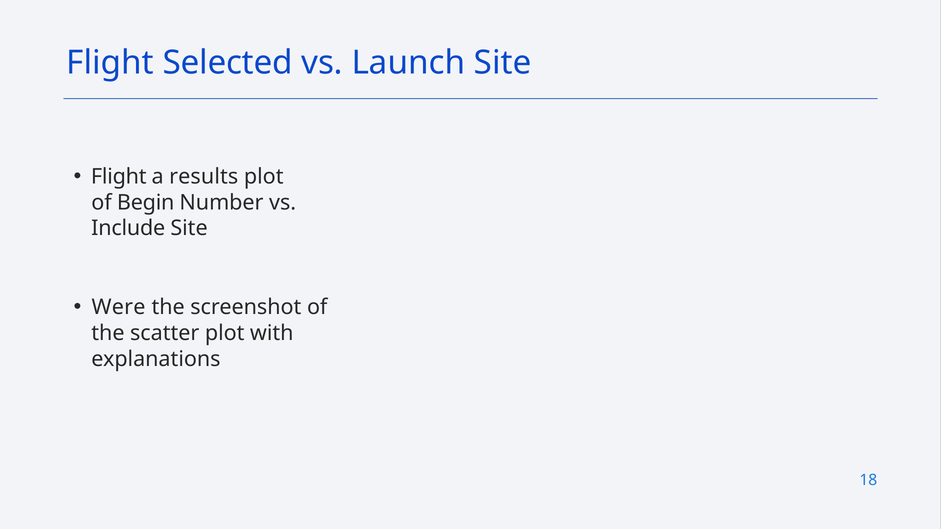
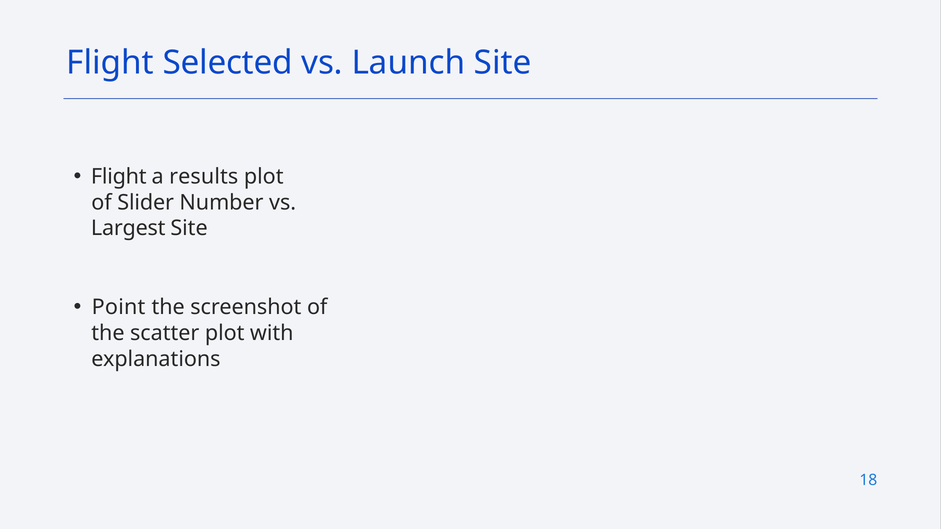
Begin: Begin -> Slider
Include: Include -> Largest
Were: Were -> Point
